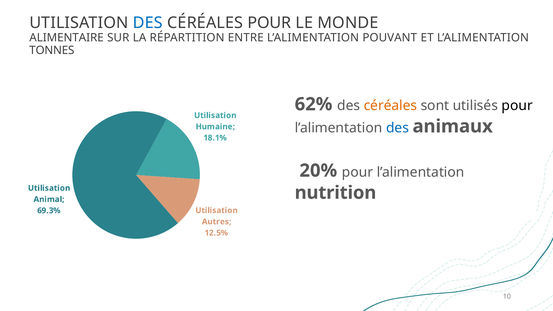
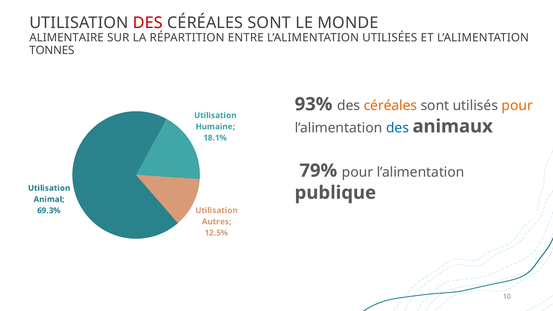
DES at (148, 23) colour: blue -> red
POUR at (269, 23): POUR -> SONT
POUVANT: POUVANT -> UTILISÉES
62%: 62% -> 93%
pour at (517, 106) colour: black -> orange
20%: 20% -> 79%
nutrition: nutrition -> publique
